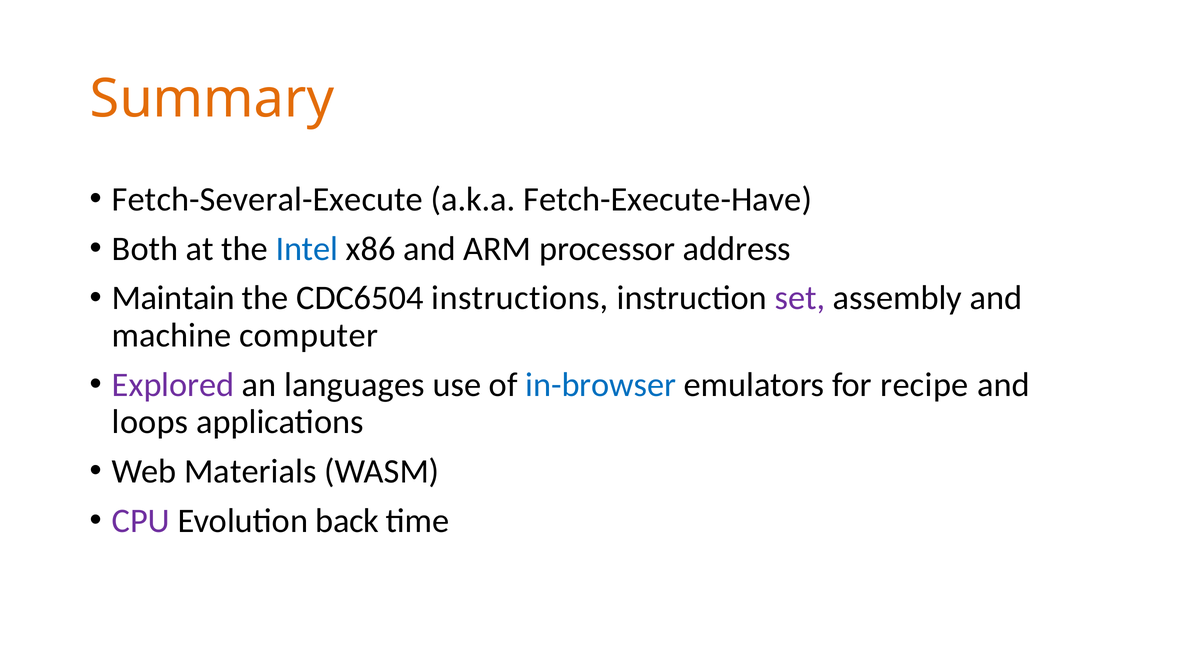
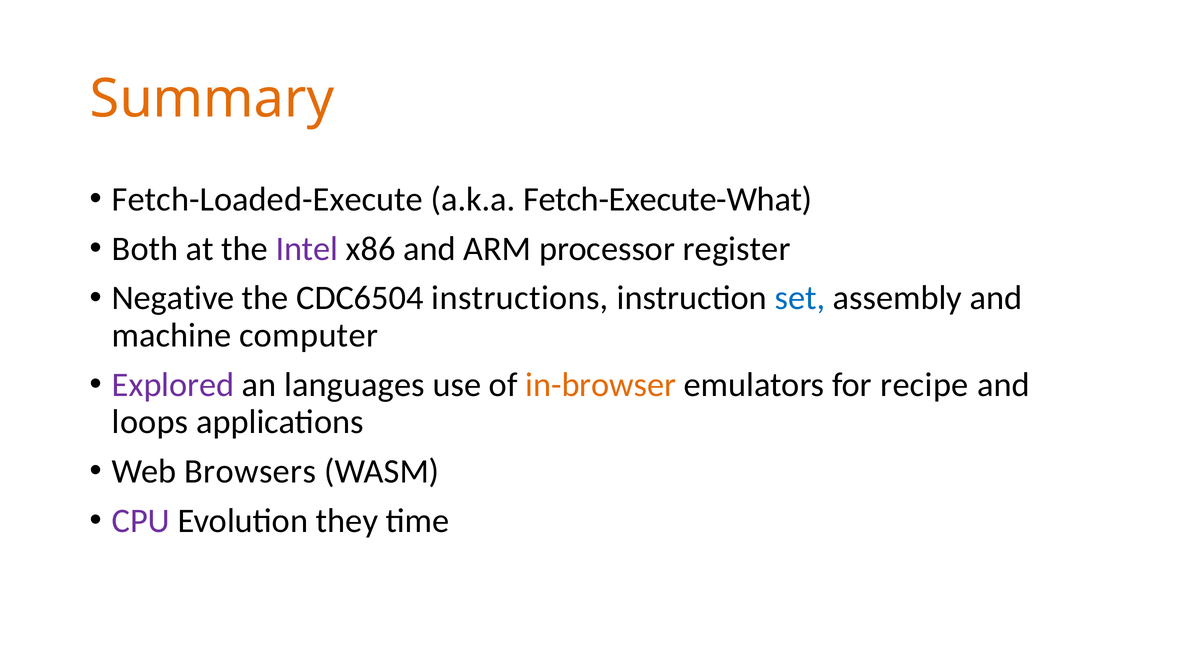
Fetch-Several-Execute: Fetch-Several-Execute -> Fetch-Loaded-Execute
Fetch-Execute-Have: Fetch-Execute-Have -> Fetch-Execute-What
Intel colour: blue -> purple
address: address -> register
Maintain: Maintain -> Negative
set colour: purple -> blue
in-browser colour: blue -> orange
Materials: Materials -> Browsers
back: back -> they
